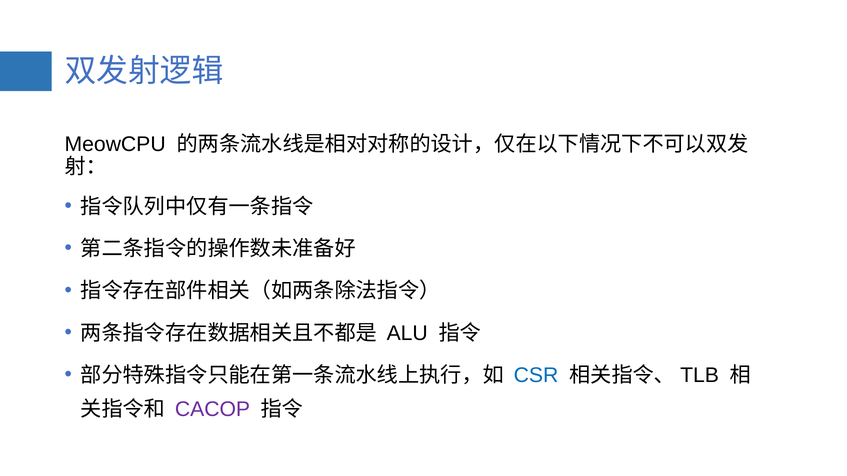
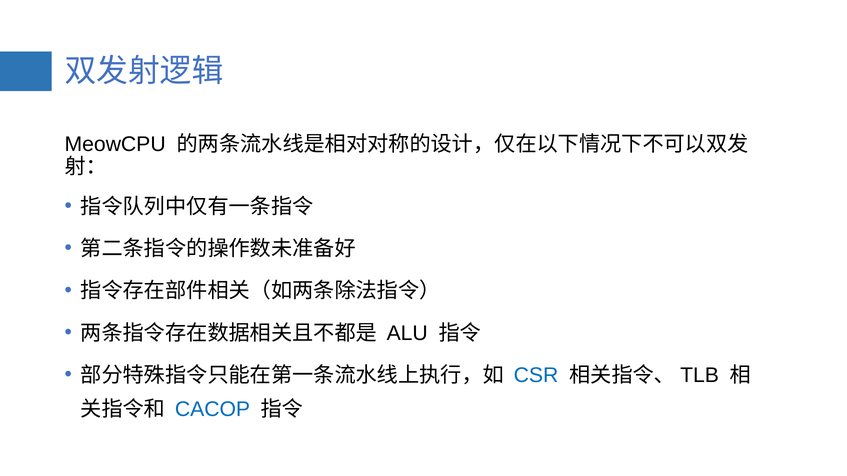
CACOP colour: purple -> blue
